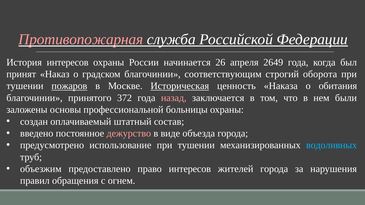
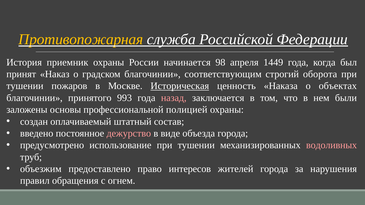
Противопожарная colour: pink -> yellow
История интересов: интересов -> приемник
26: 26 -> 98
2649: 2649 -> 1449
пожаров underline: present -> none
обитания: обитания -> объектах
372: 372 -> 993
больницы: больницы -> полицией
водоливных colour: light blue -> pink
